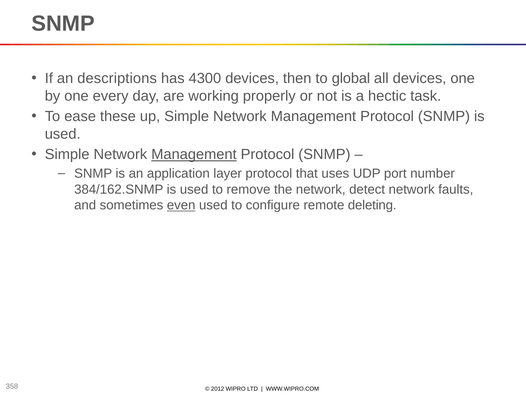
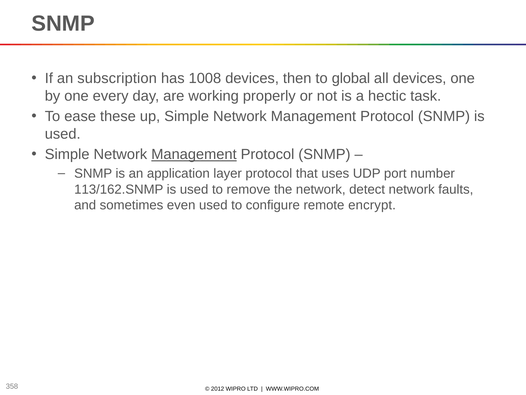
descriptions: descriptions -> subscription
4300: 4300 -> 1008
384/162.SNMP: 384/162.SNMP -> 113/162.SNMP
even underline: present -> none
deleting: deleting -> encrypt
